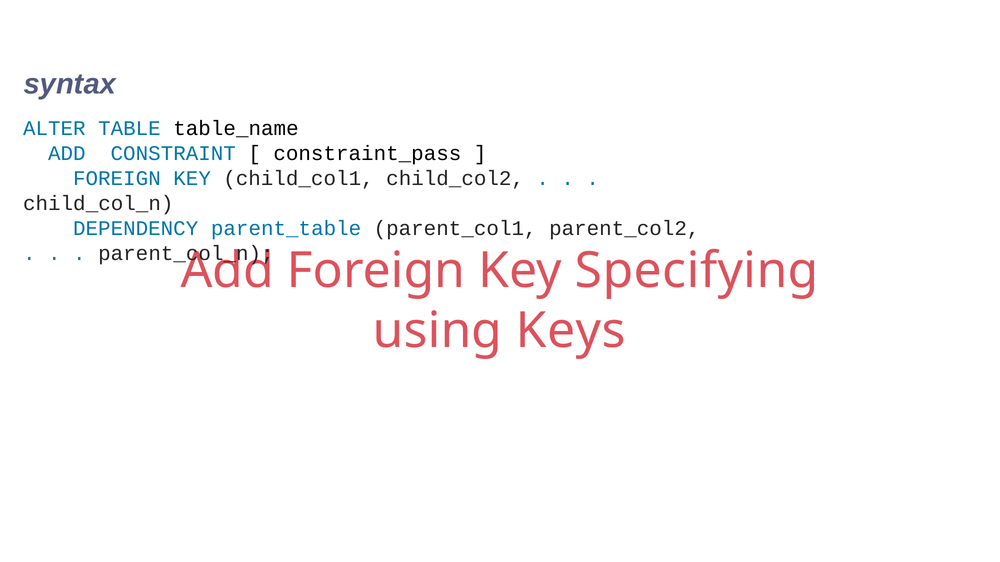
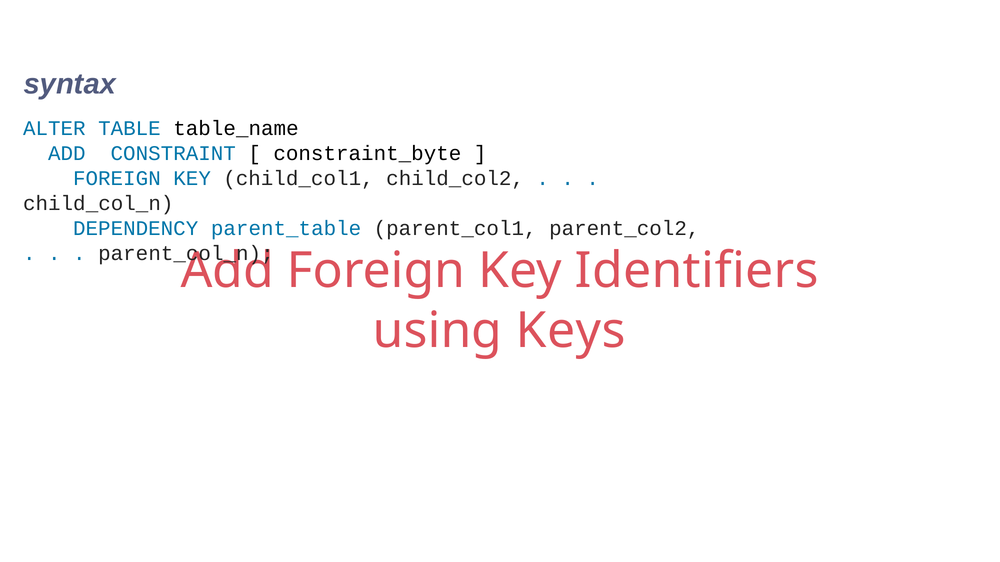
constraint_pass: constraint_pass -> constraint_byte
Specifying: Specifying -> Identifiers
